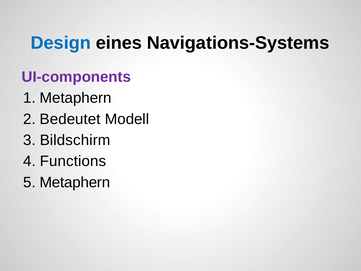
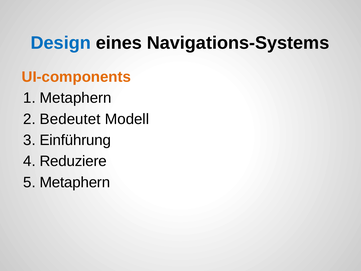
UI-components colour: purple -> orange
Bildschirm: Bildschirm -> Einführung
Functions: Functions -> Reduziere
